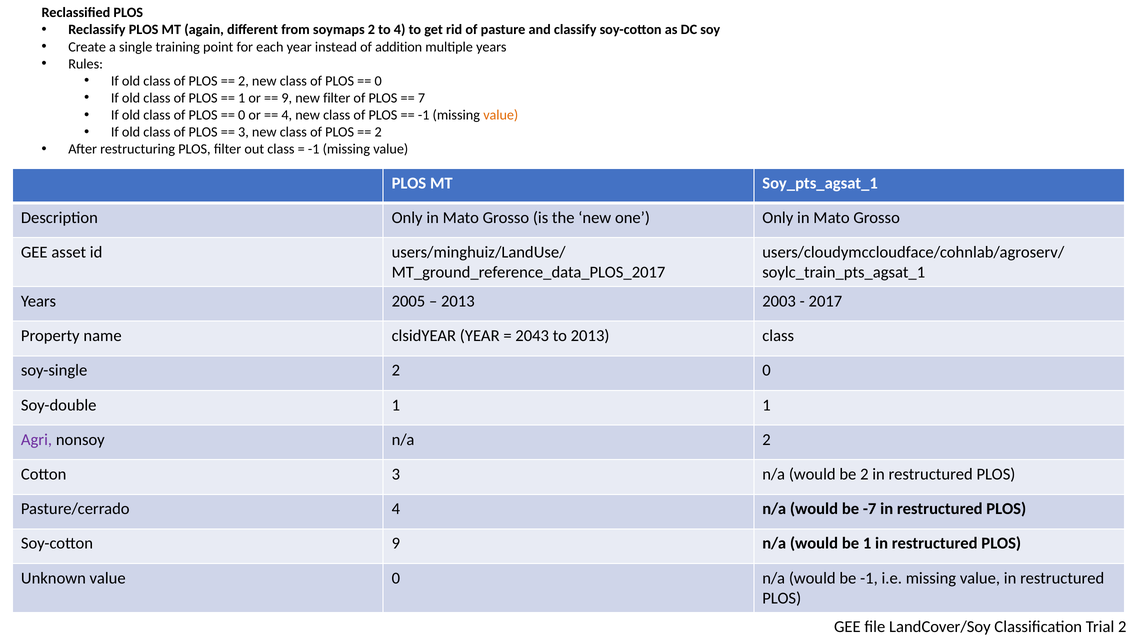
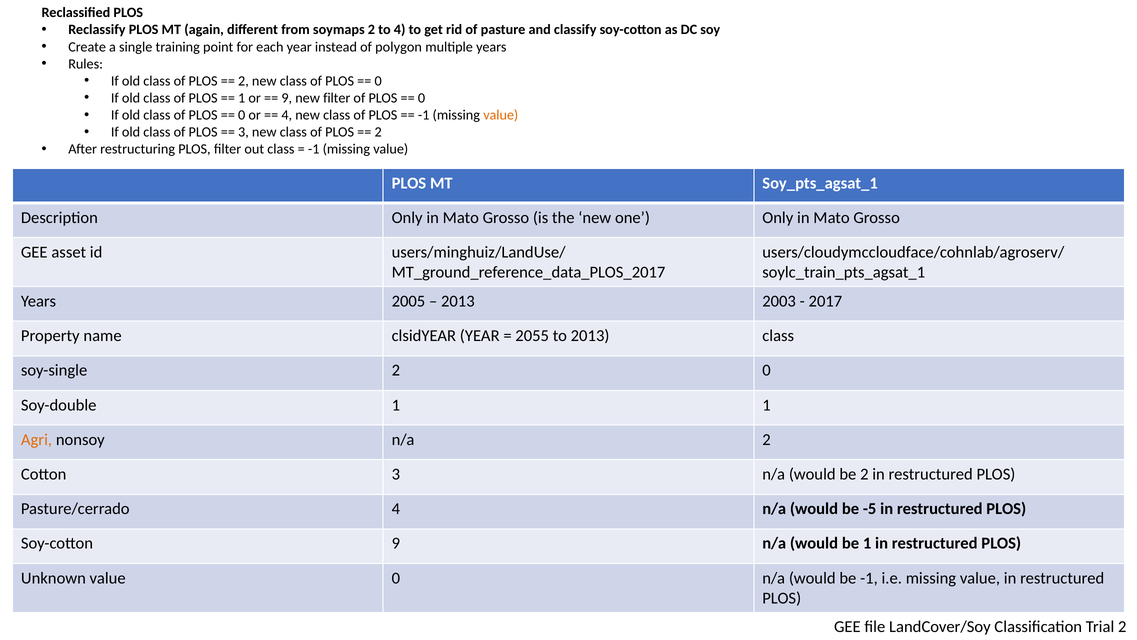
addition: addition -> polygon
7 at (421, 98): 7 -> 0
2043: 2043 -> 2055
Agri colour: purple -> orange
-7: -7 -> -5
